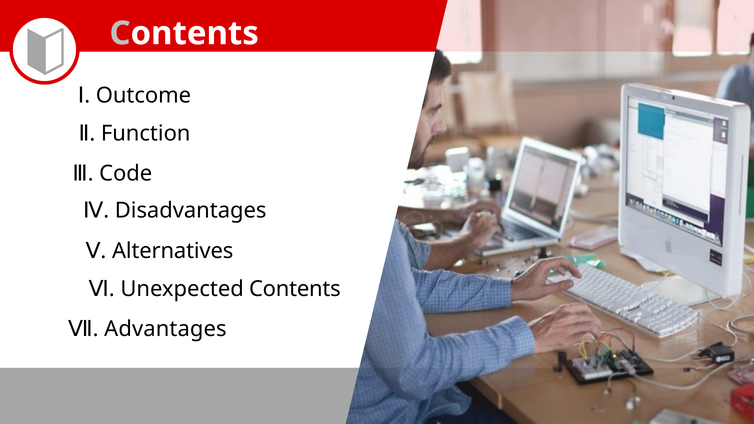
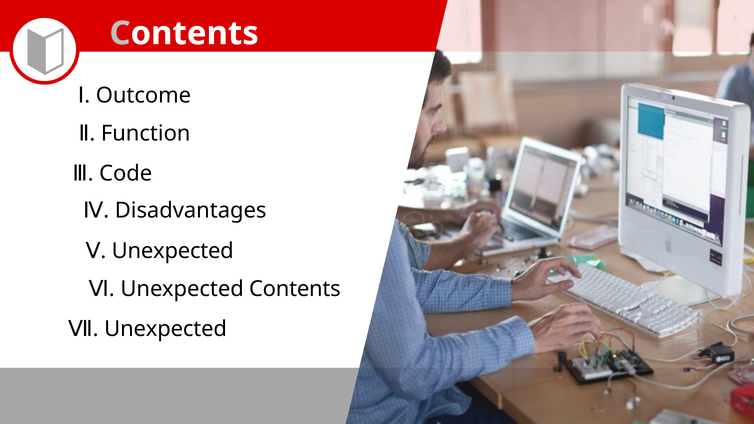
Alternatives at (173, 251): Alternatives -> Unexpected
Advantages at (165, 329): Advantages -> Unexpected
